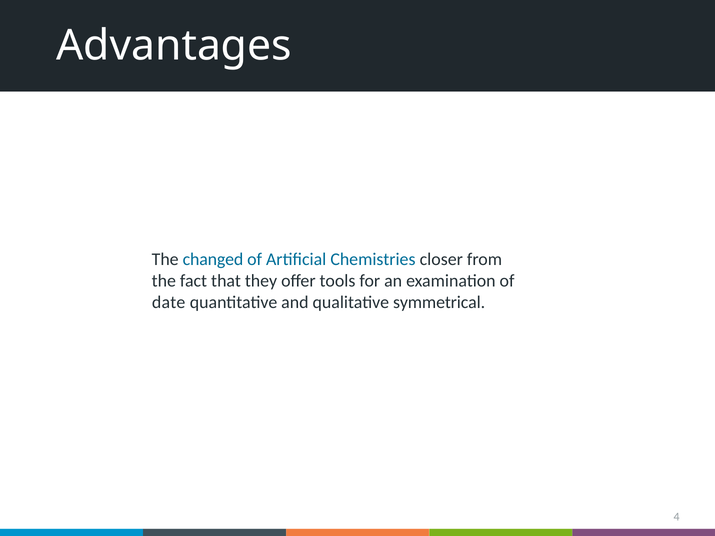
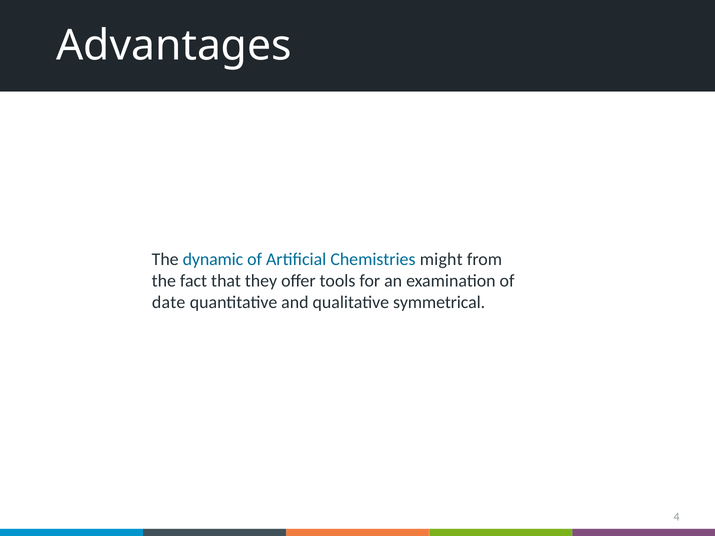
changed: changed -> dynamic
closer: closer -> might
